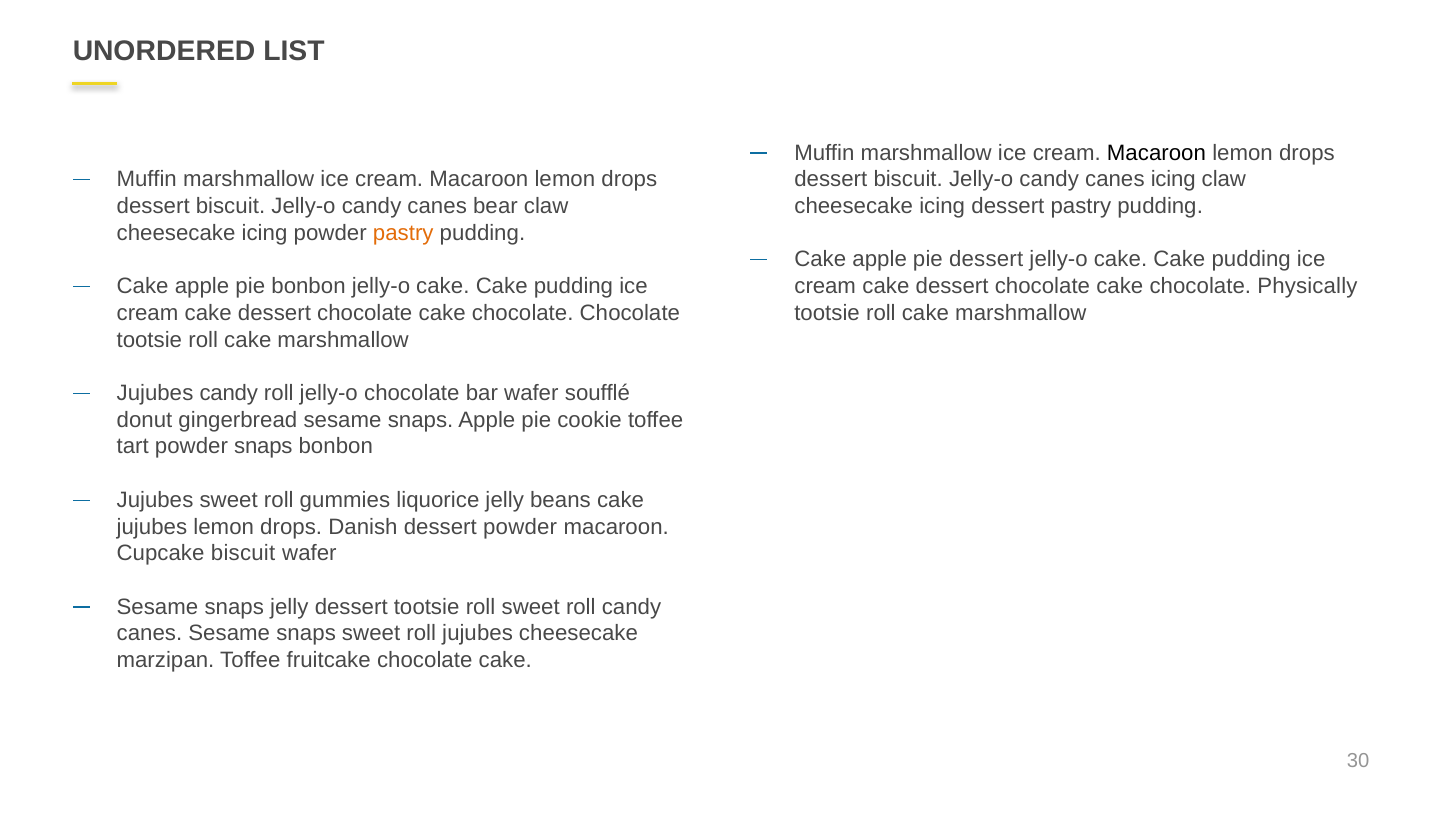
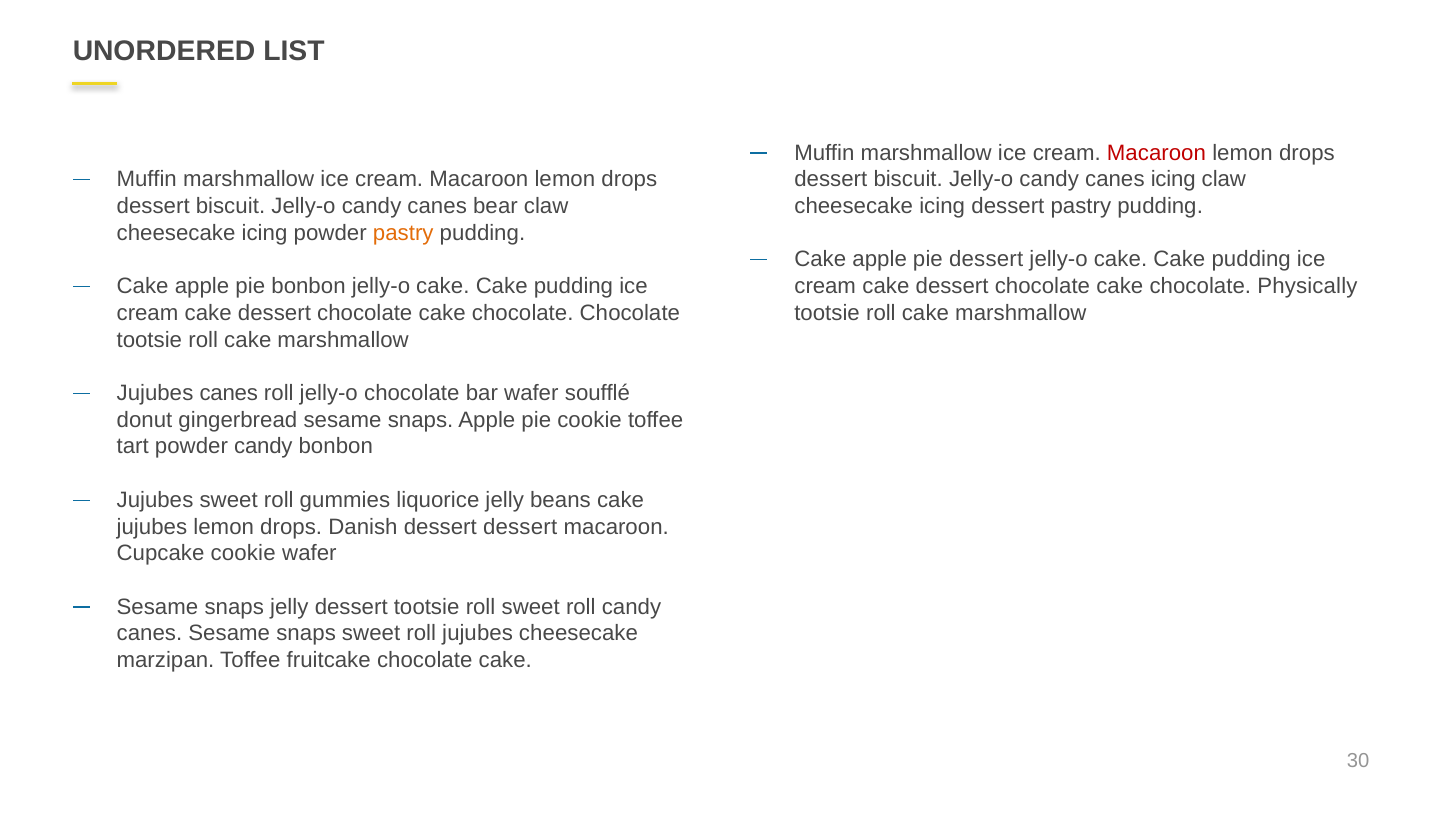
Macaroon at (1156, 153) colour: black -> red
Jujubes candy: candy -> canes
powder snaps: snaps -> candy
dessert powder: powder -> dessert
Cupcake biscuit: biscuit -> cookie
